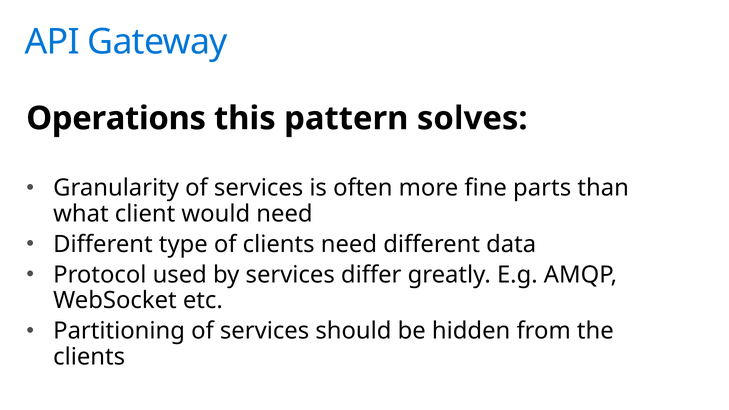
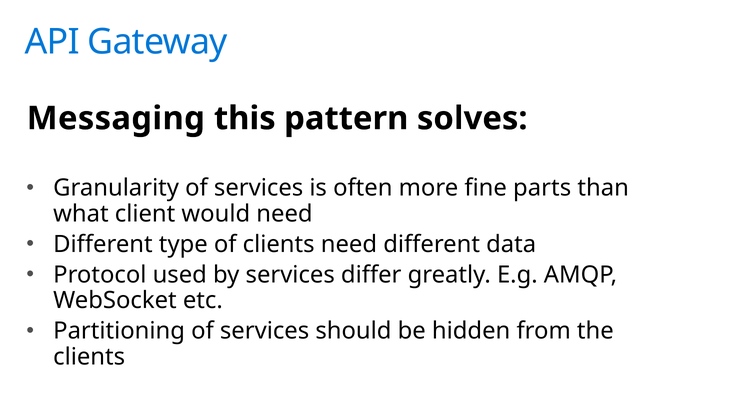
Operations: Operations -> Messaging
